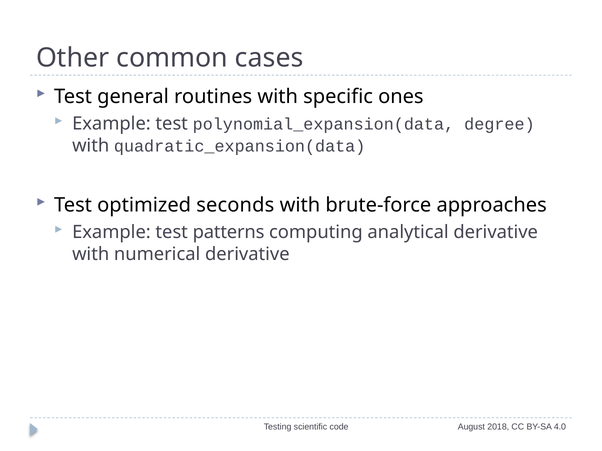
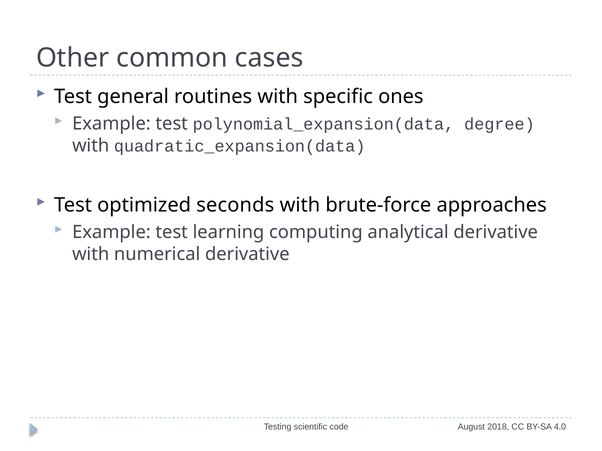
patterns: patterns -> learning
